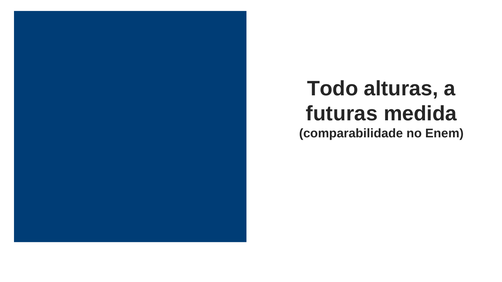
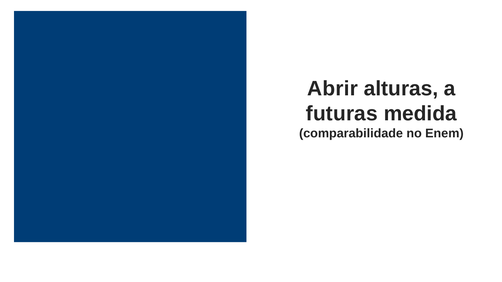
Todo: Todo -> Abrir
